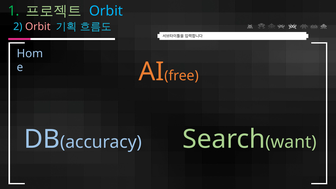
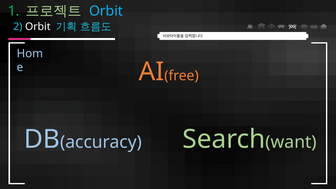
Orbit at (38, 27) colour: pink -> white
